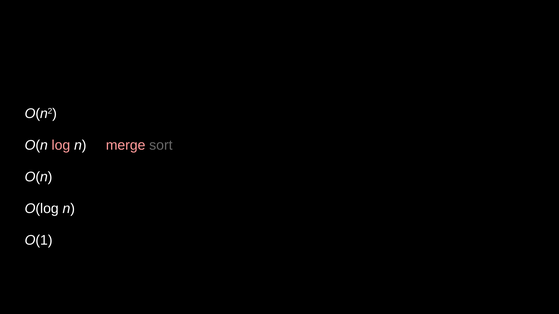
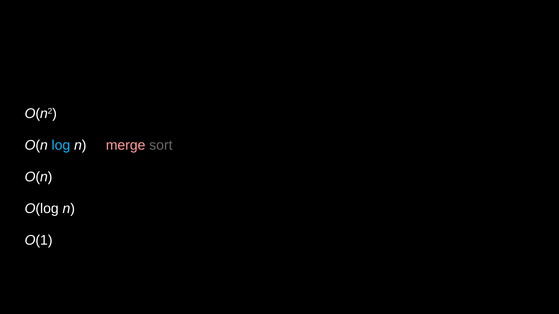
log colour: pink -> light blue
